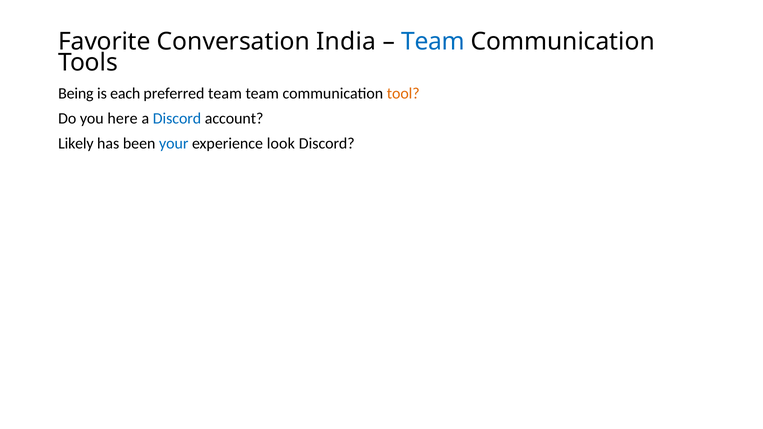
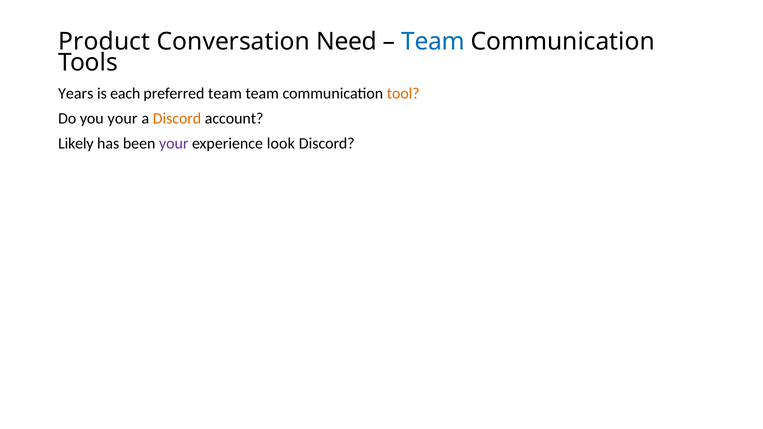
Favorite: Favorite -> Product
India: India -> Need
Being: Being -> Years
you here: here -> your
Discord at (177, 119) colour: blue -> orange
your at (174, 144) colour: blue -> purple
